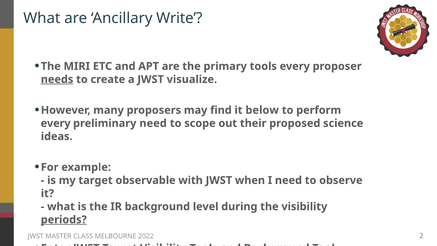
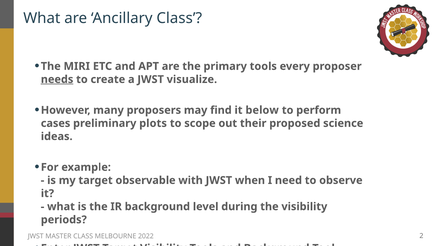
Ancillary Write: Write -> Class
every at (56, 123): every -> cases
preliminary need: need -> plots
periods underline: present -> none
